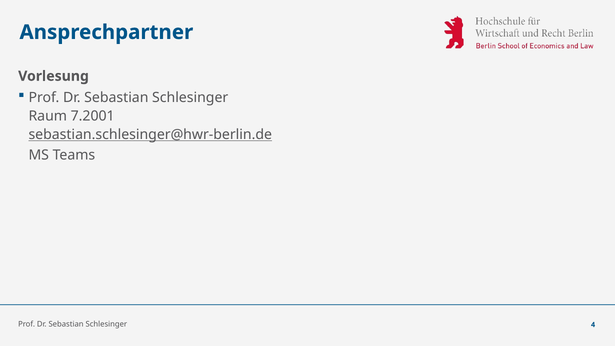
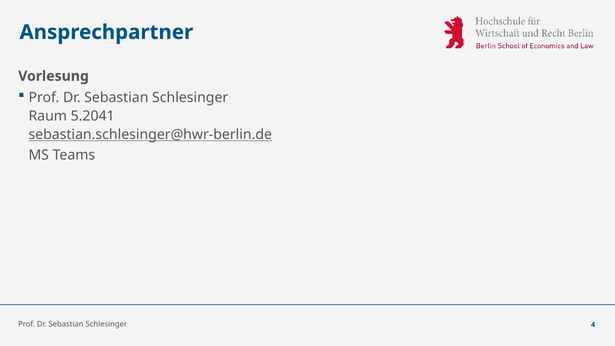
7.2001: 7.2001 -> 5.2041
